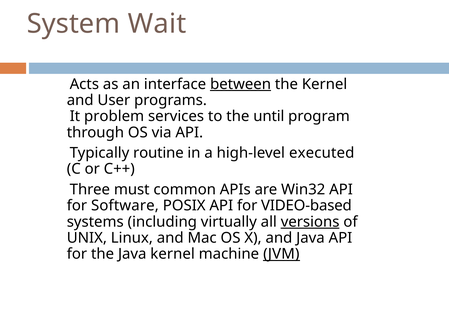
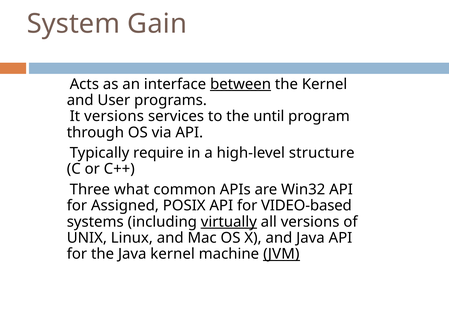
Wait: Wait -> Gain
problem at (114, 117): problem -> versions
routine: routine -> require
executed: executed -> structure
must: must -> what
Software: Software -> Assigned
virtually underline: none -> present
versions at (310, 222) underline: present -> none
